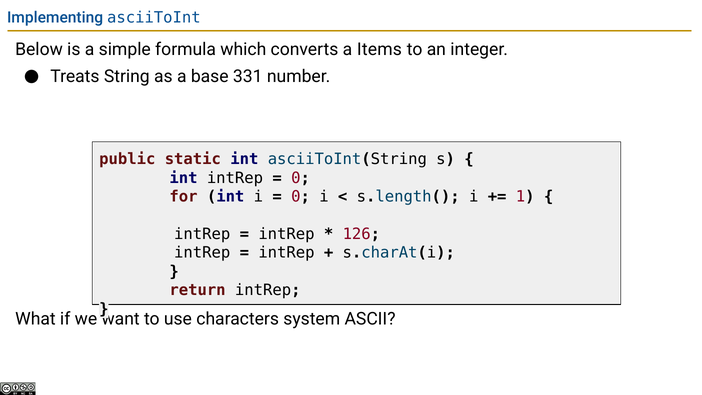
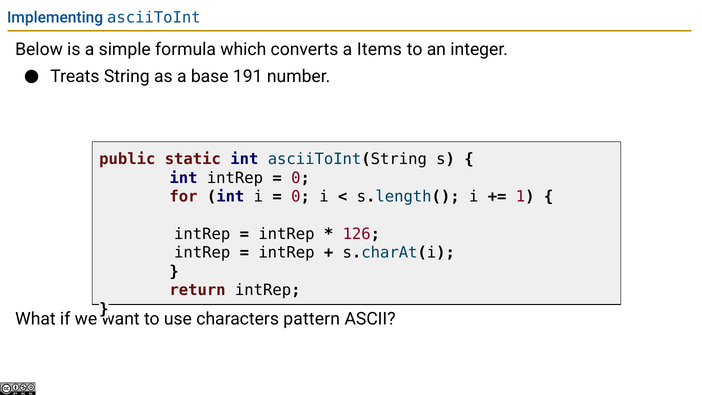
331: 331 -> 191
system: system -> pattern
